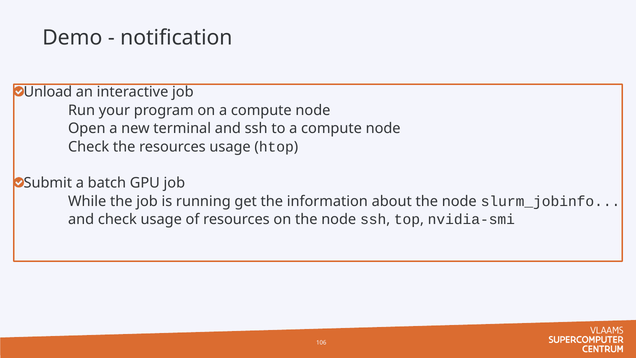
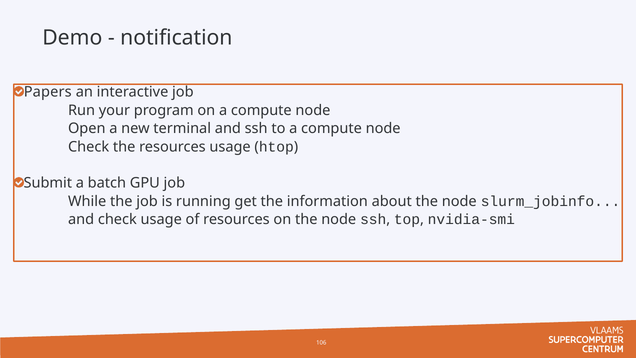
Unload: Unload -> Papers
